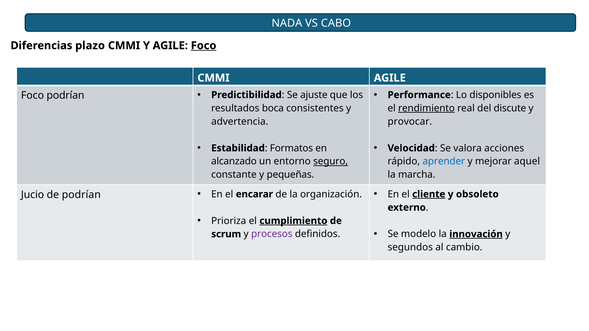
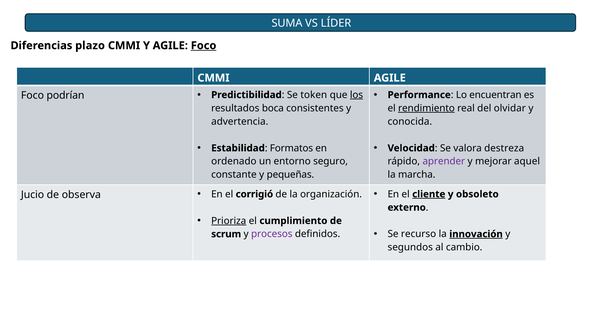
NADA: NADA -> SUMA
CABO: CABO -> LÍDER
disponibles: disponibles -> encuentran
ajuste: ajuste -> token
los underline: none -> present
discute: discute -> olvidar
provocar: provocar -> conocida
acciones: acciones -> destreza
alcanzado: alcanzado -> ordenado
seguro underline: present -> none
aprender colour: blue -> purple
de podrían: podrían -> observa
encarar: encarar -> corrigió
Prioriza underline: none -> present
cumplimiento underline: present -> none
modelo: modelo -> recurso
